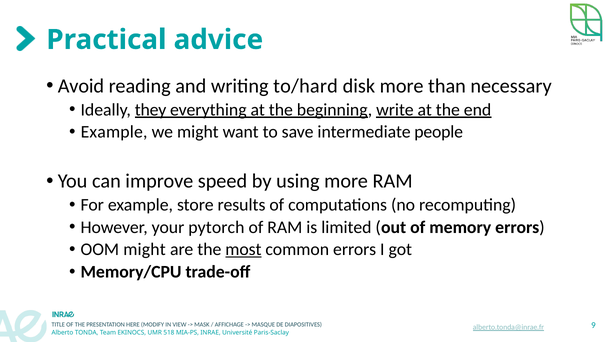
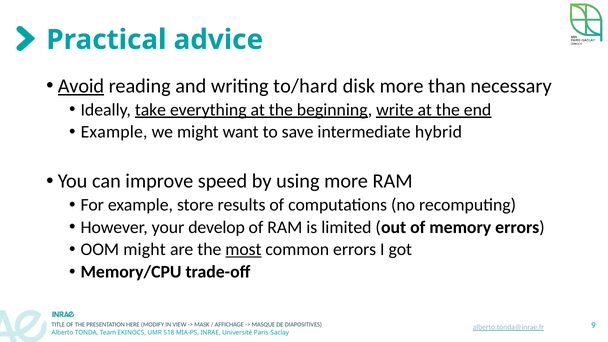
Avoid underline: none -> present
they: they -> take
people: people -> hybrid
pytorch: pytorch -> develop
